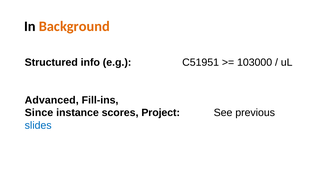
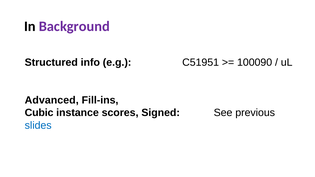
Background colour: orange -> purple
103000: 103000 -> 100090
Since: Since -> Cubic
Project: Project -> Signed
